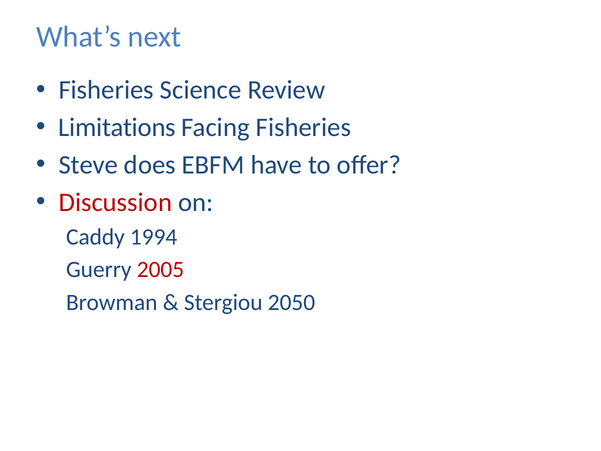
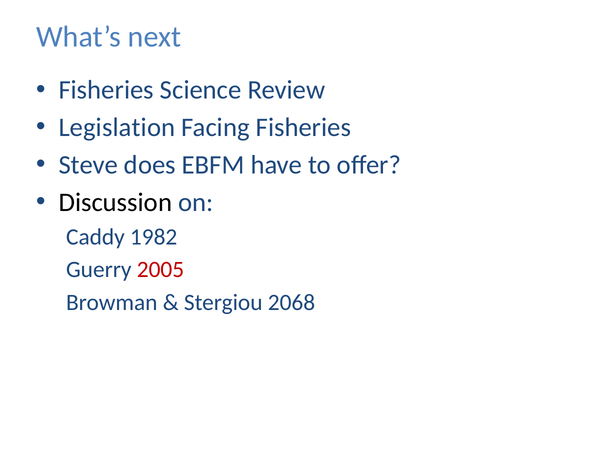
Limitations: Limitations -> Legislation
Discussion colour: red -> black
1994: 1994 -> 1982
2050: 2050 -> 2068
